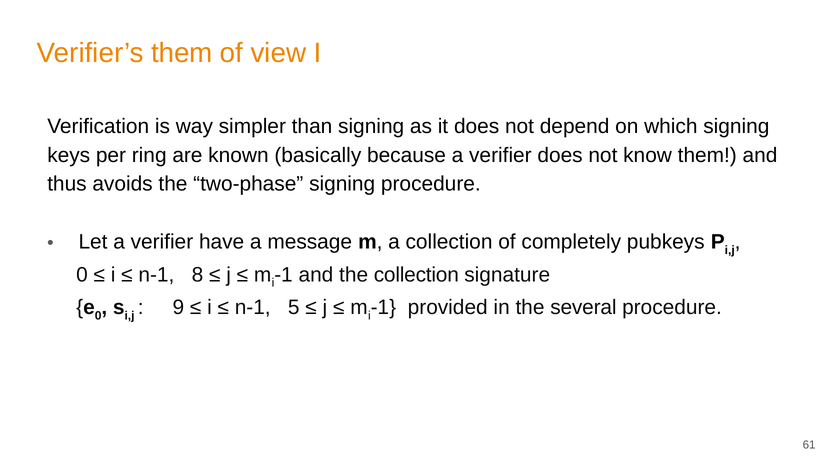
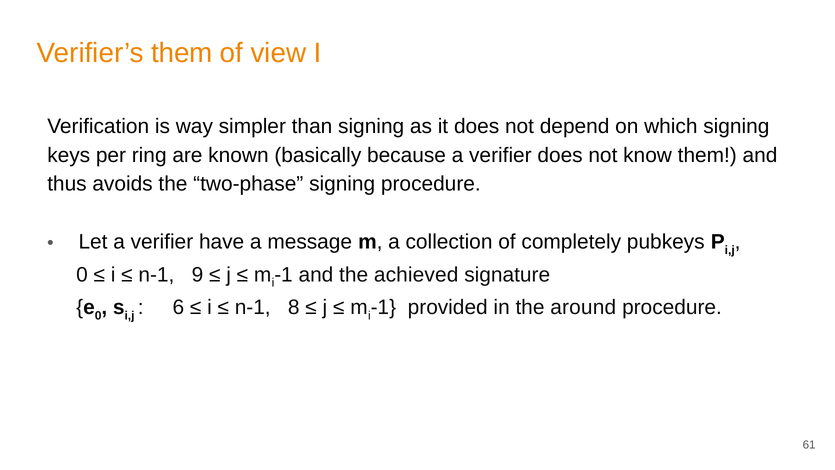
8: 8 -> 9
the collection: collection -> achieved
9: 9 -> 6
5: 5 -> 8
several: several -> around
